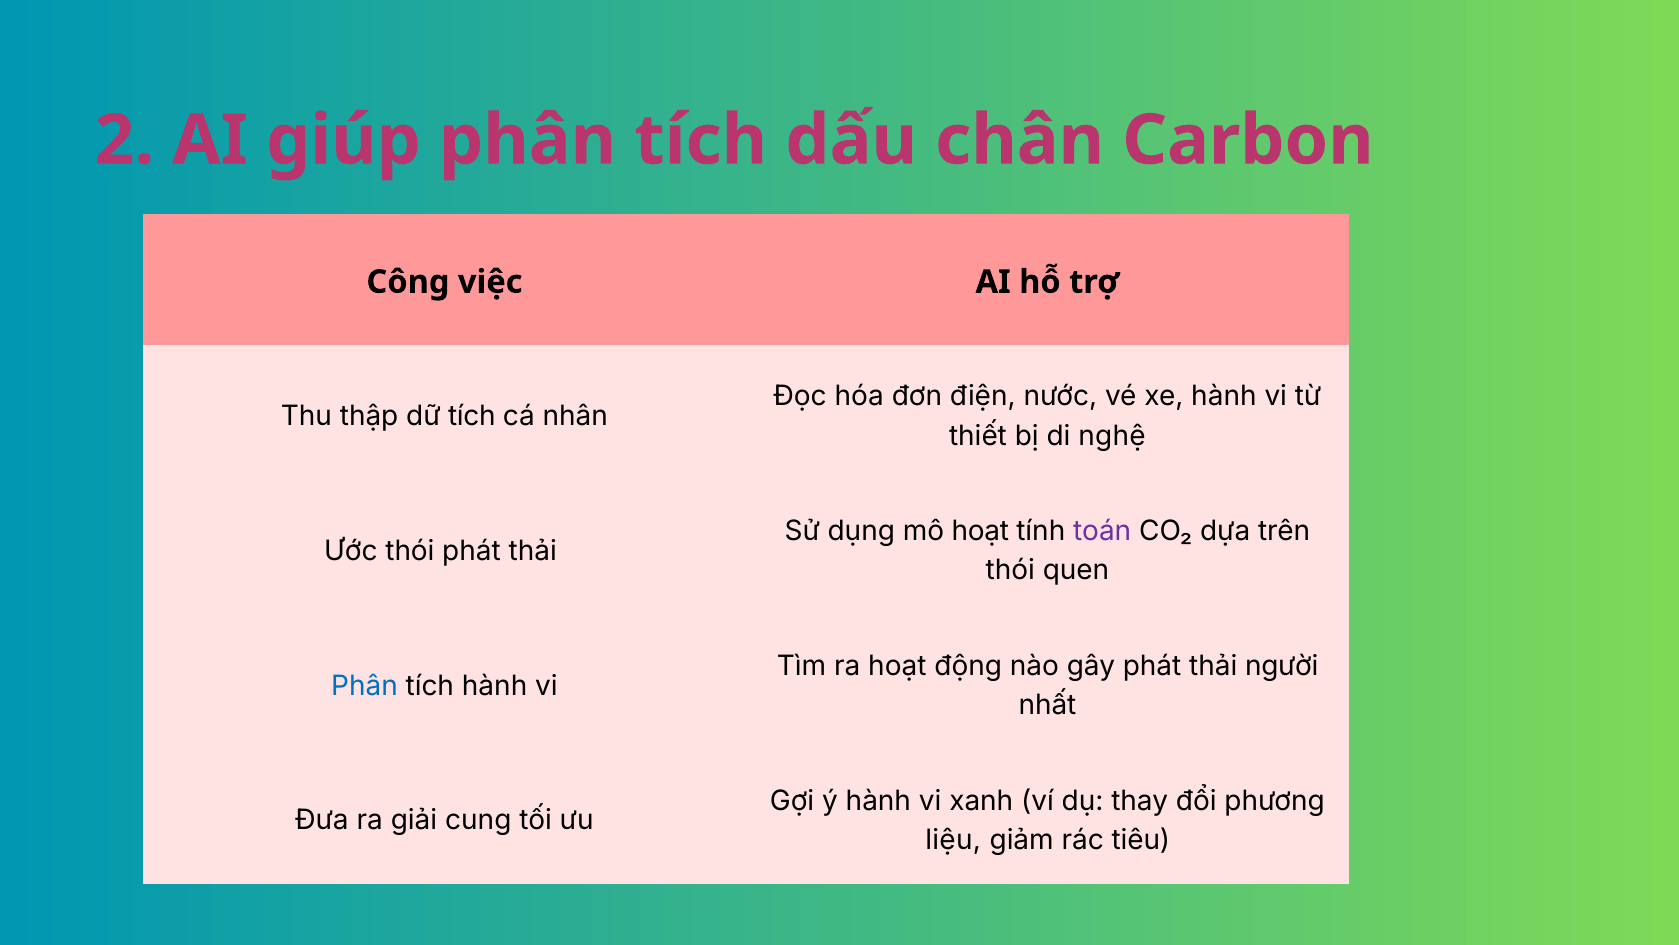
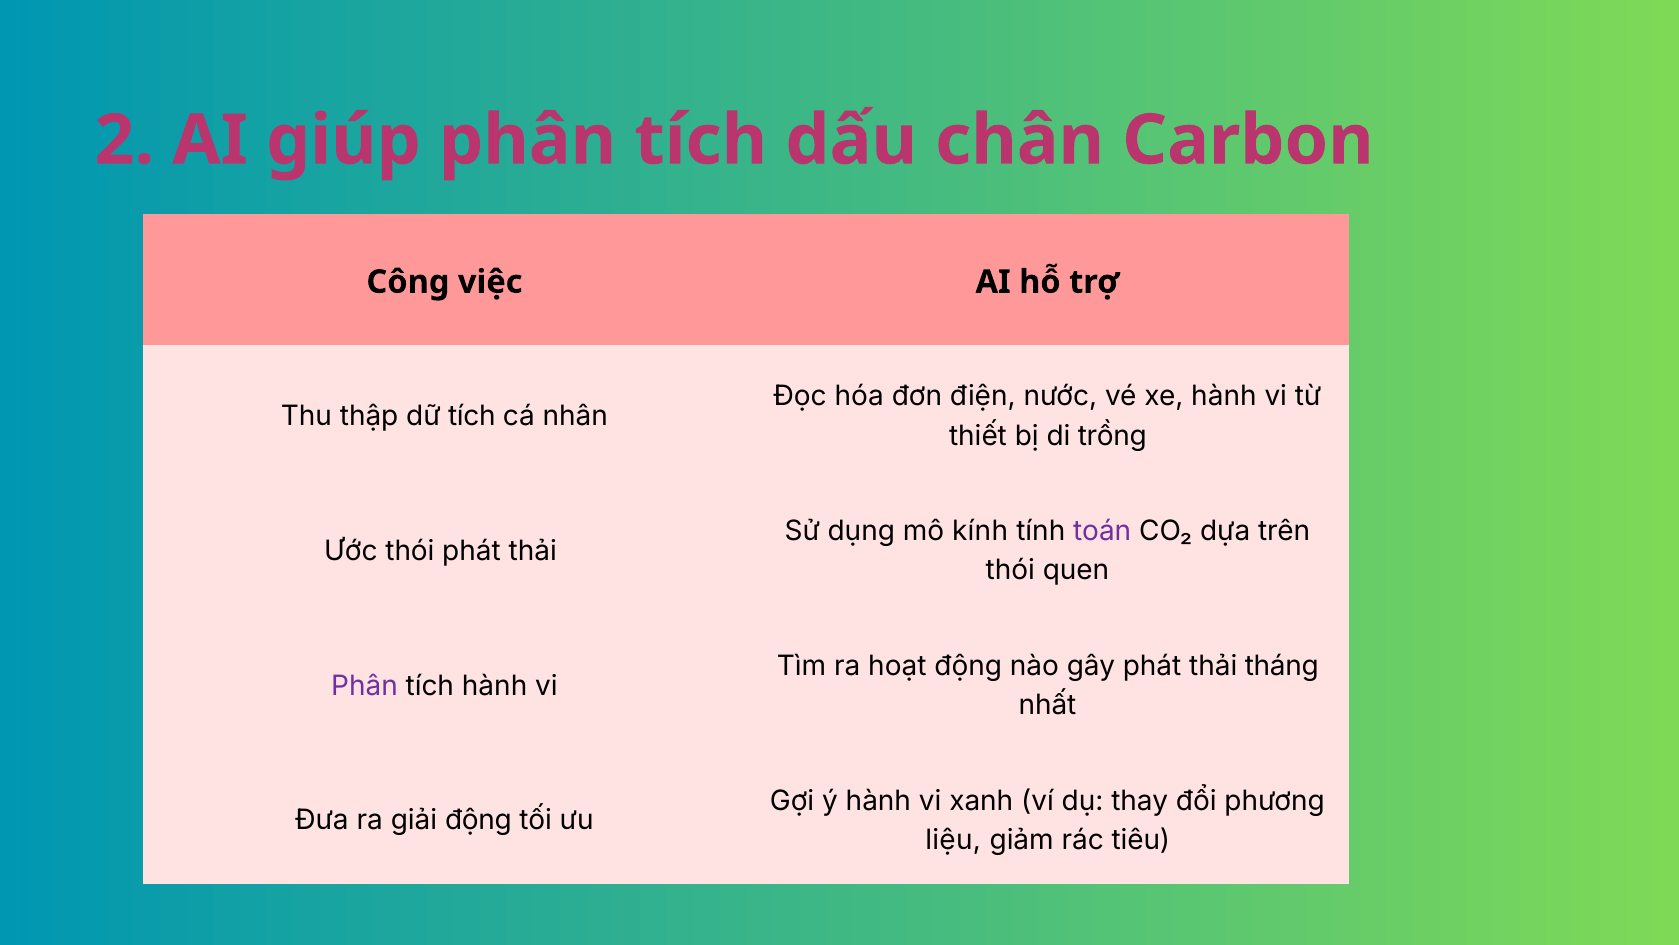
nghệ: nghệ -> trồng
mô hoạt: hoạt -> kính
người: người -> tháng
Phân at (364, 685) colour: blue -> purple
giải cung: cung -> động
